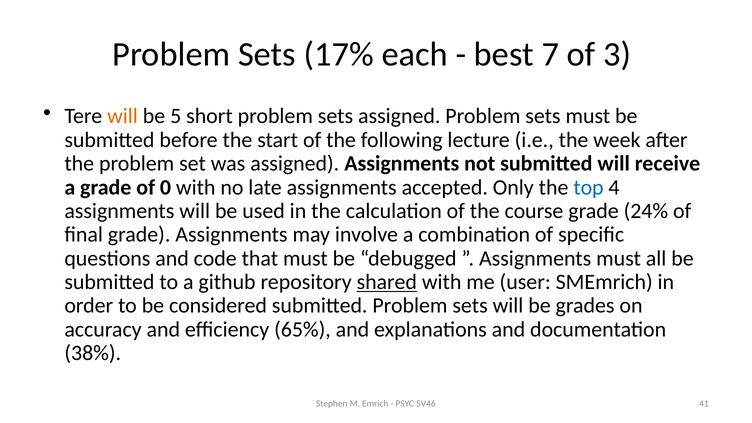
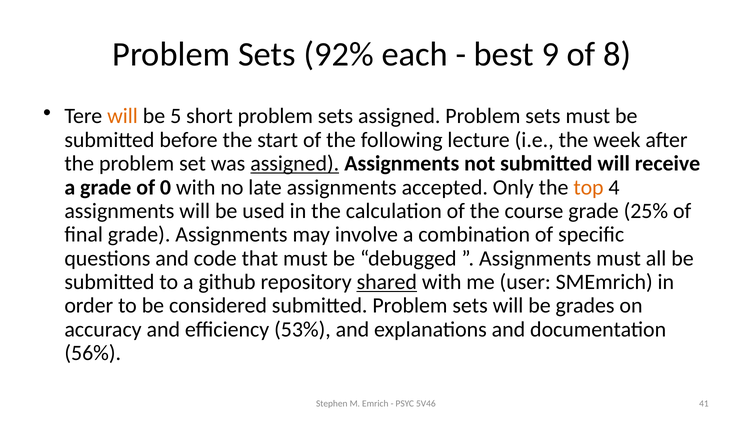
17%: 17% -> 92%
7: 7 -> 9
3: 3 -> 8
assigned at (295, 164) underline: none -> present
top colour: blue -> orange
24%: 24% -> 25%
65%: 65% -> 53%
38%: 38% -> 56%
